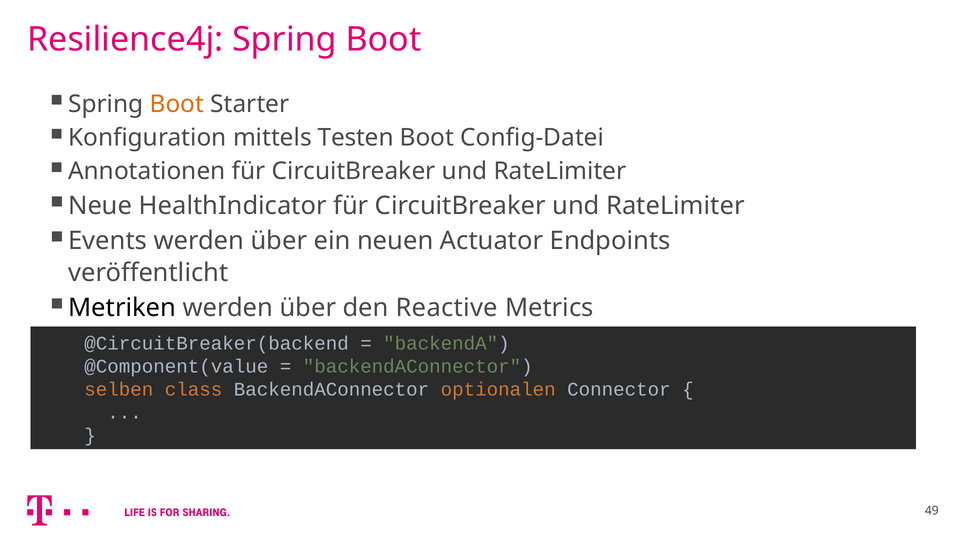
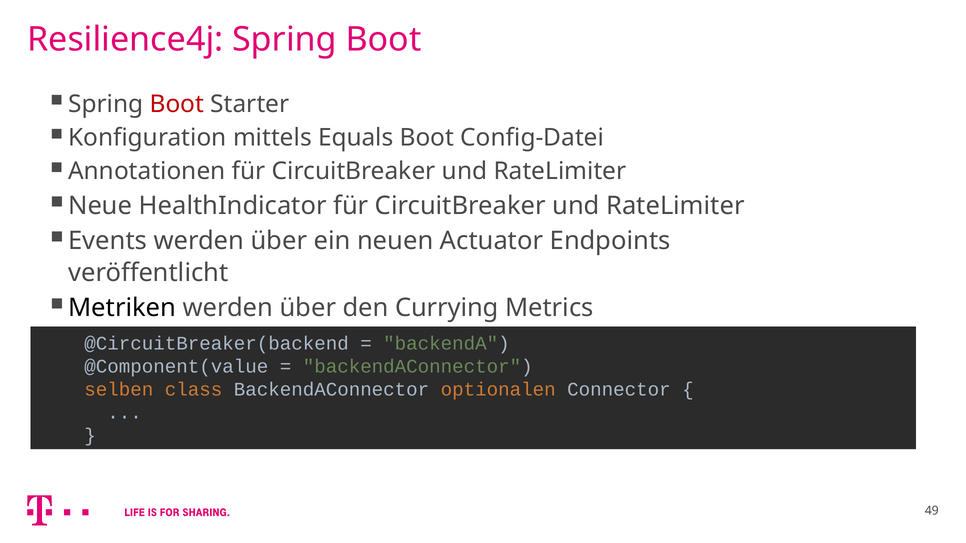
Boot at (177, 104) colour: orange -> red
Testen: Testen -> Equals
Reactive: Reactive -> Currying
